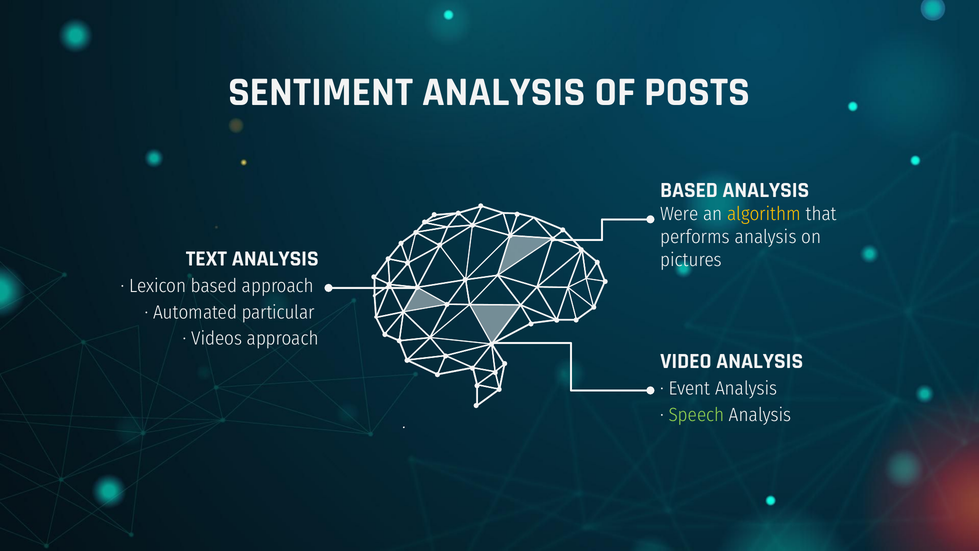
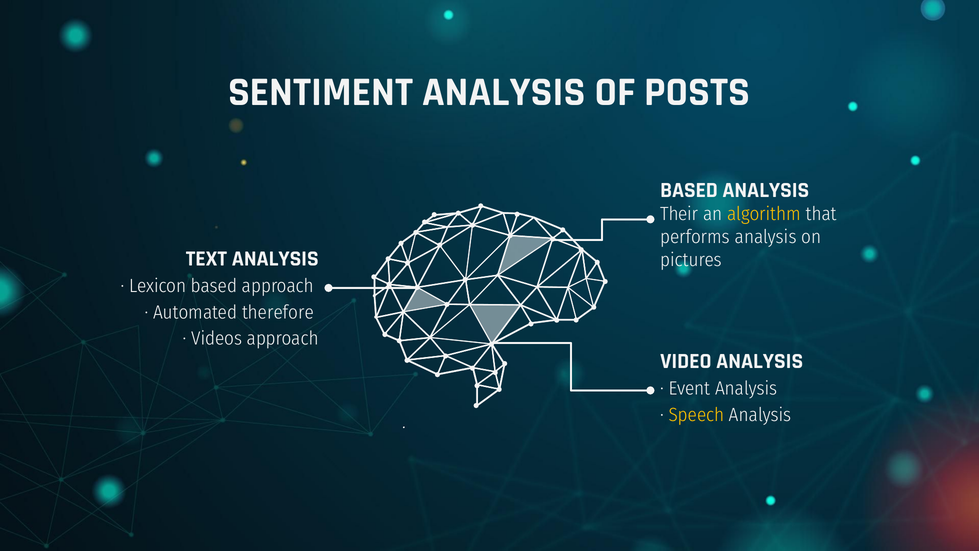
Were: Were -> Their
particular: particular -> therefore
Speech colour: light green -> yellow
